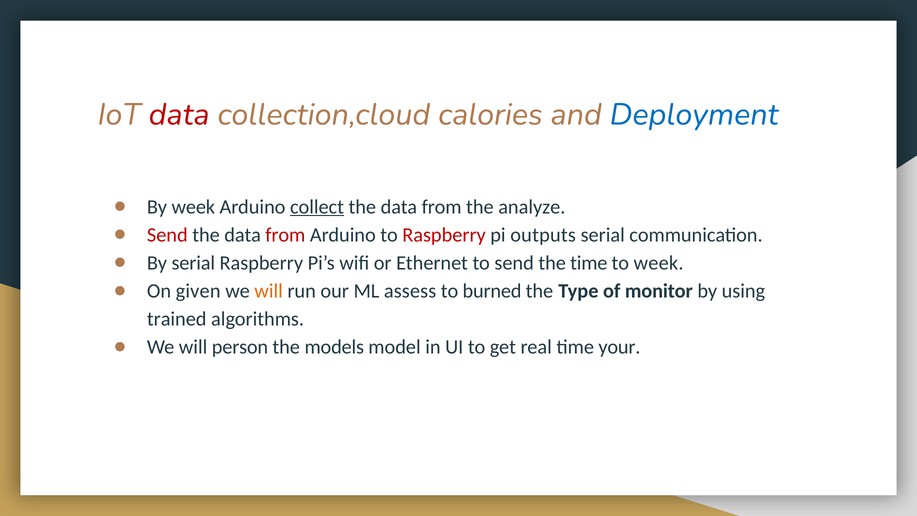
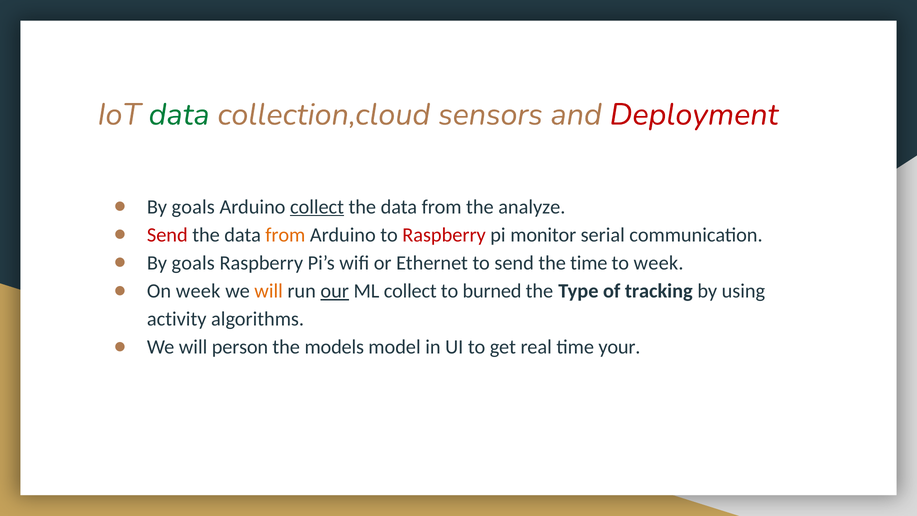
data at (179, 114) colour: red -> green
calories: calories -> sensors
Deployment colour: blue -> red
week at (193, 207): week -> goals
from at (285, 235) colour: red -> orange
outputs: outputs -> monitor
serial at (193, 263): serial -> goals
On given: given -> week
our underline: none -> present
ML assess: assess -> collect
monitor: monitor -> tracking
trained: trained -> activity
